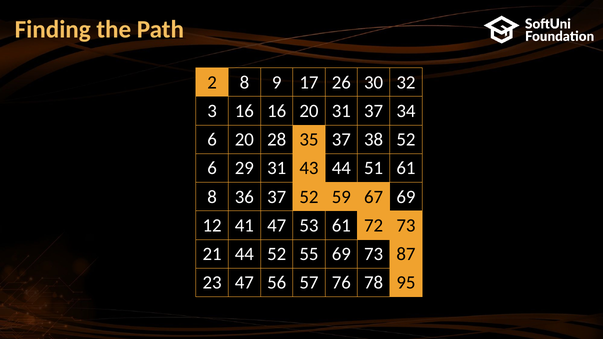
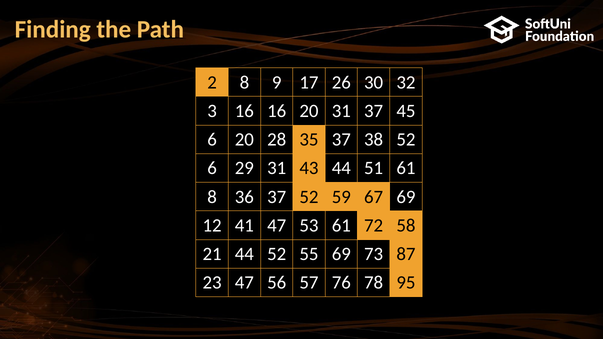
34: 34 -> 45
72 73: 73 -> 58
